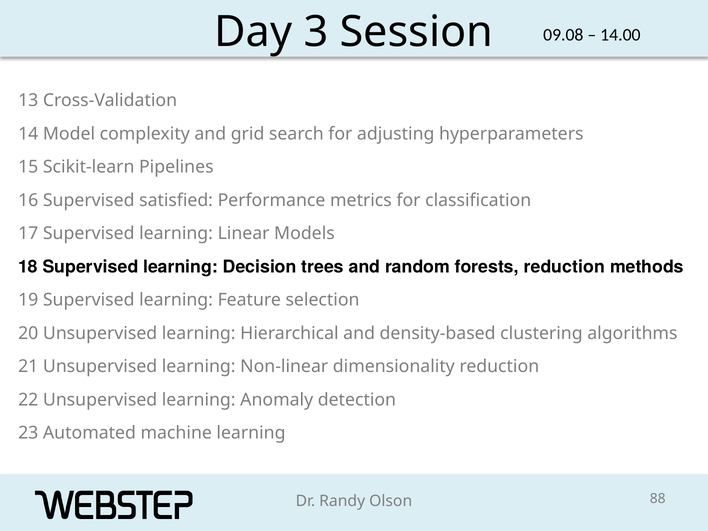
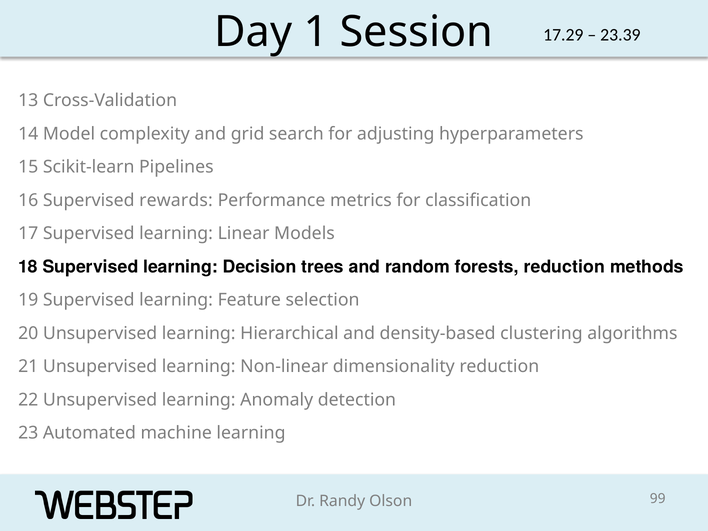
3: 3 -> 1
09.08: 09.08 -> 17.29
14.00: 14.00 -> 23.39
satisfied: satisfied -> rewards
88: 88 -> 99
